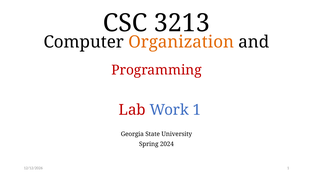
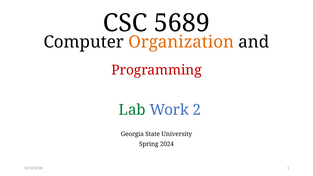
3213: 3213 -> 5689
Lab colour: red -> green
Work 1: 1 -> 2
